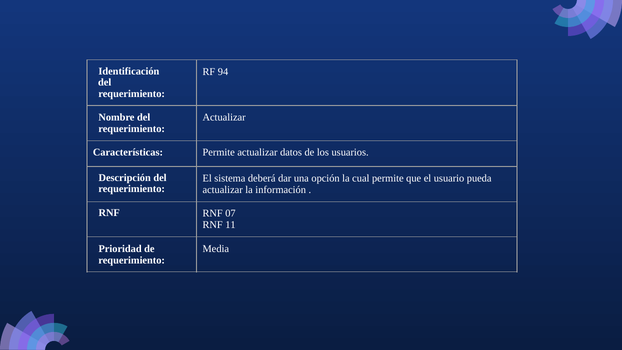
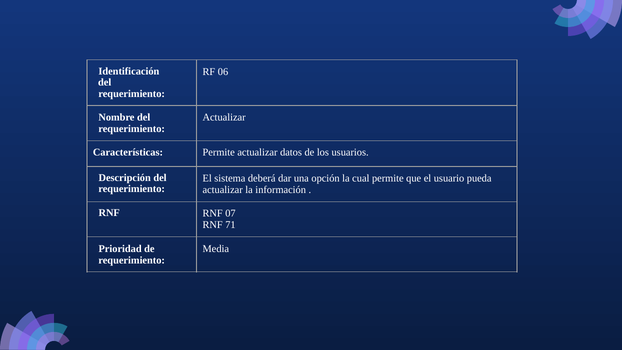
94: 94 -> 06
11: 11 -> 71
